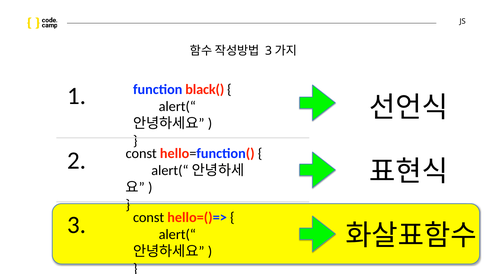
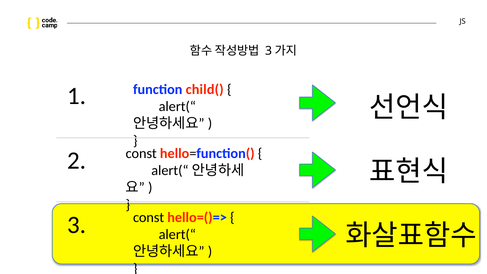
black(: black( -> child(
